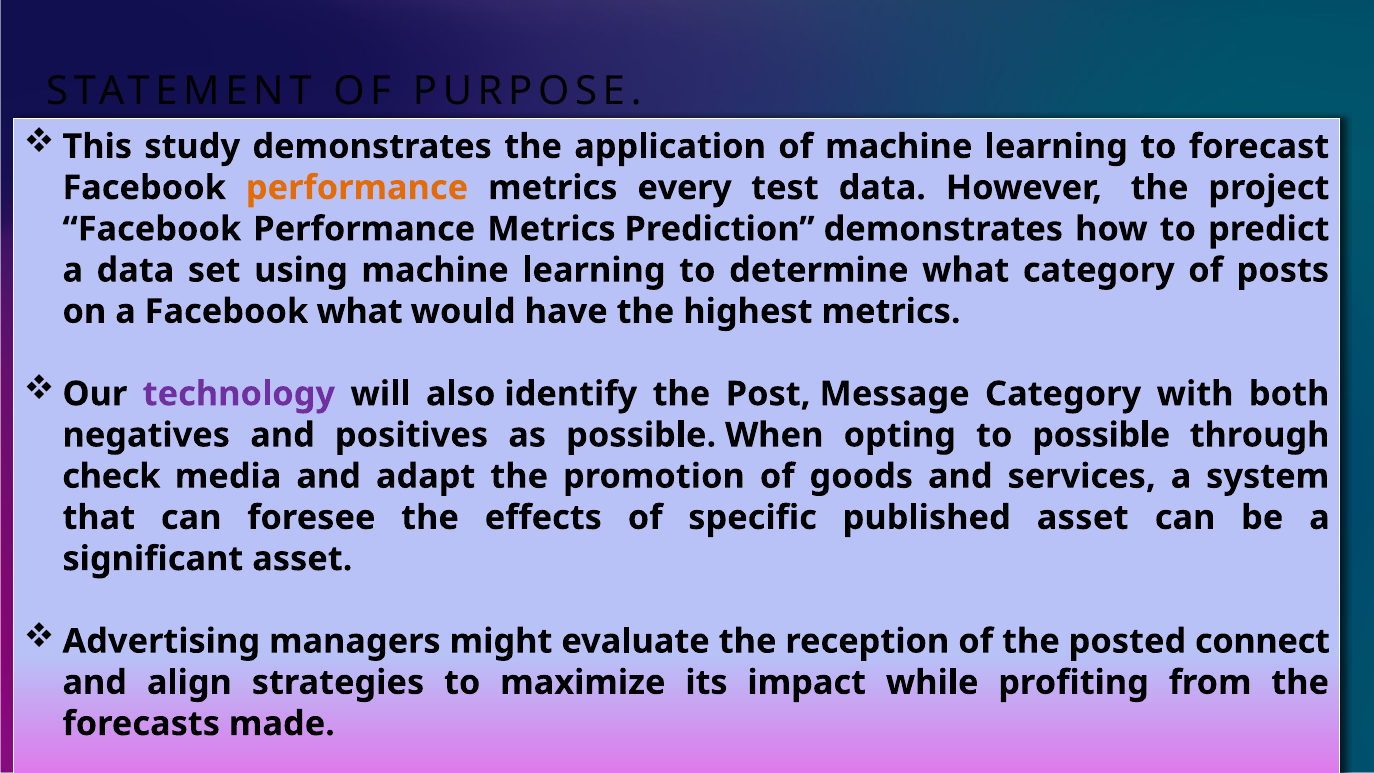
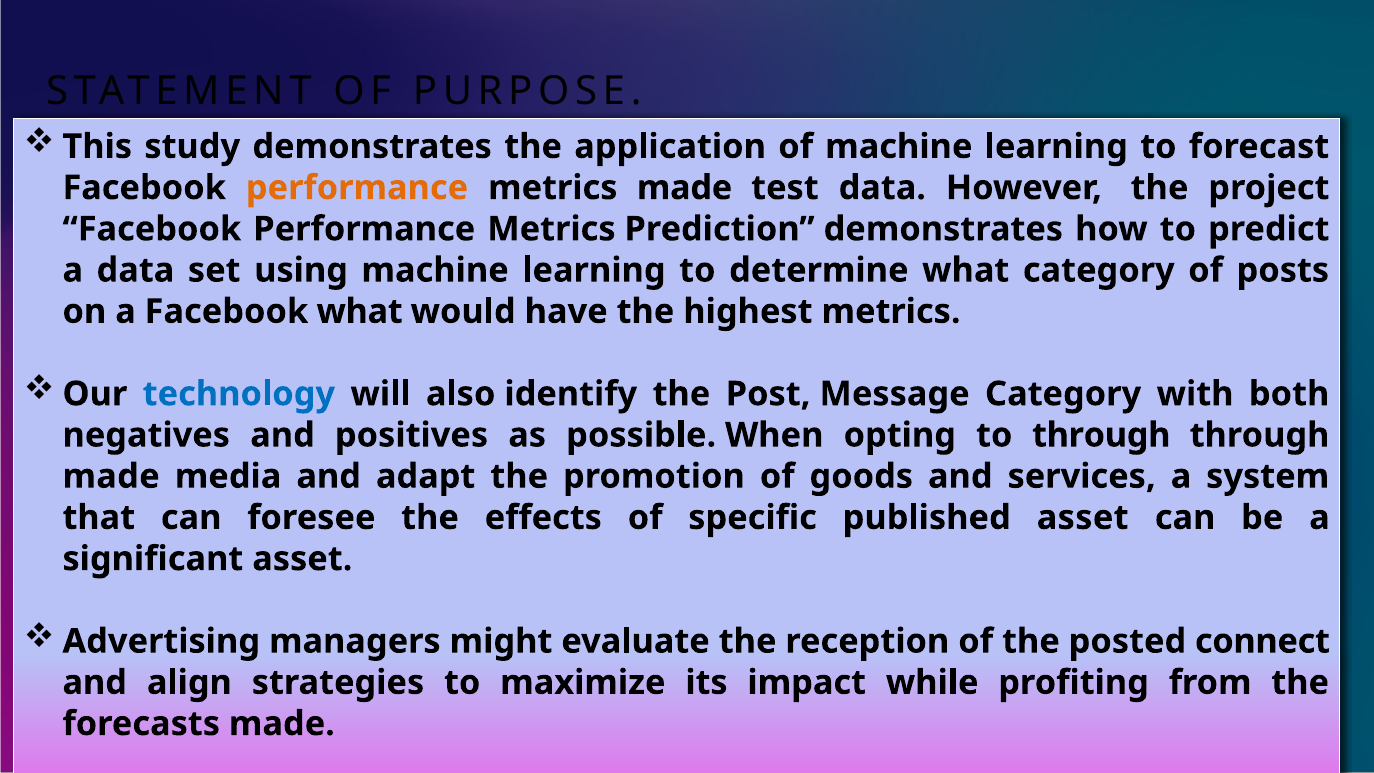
metrics every: every -> made
technology colour: purple -> blue
to possible: possible -> through
check at (111, 476): check -> made
